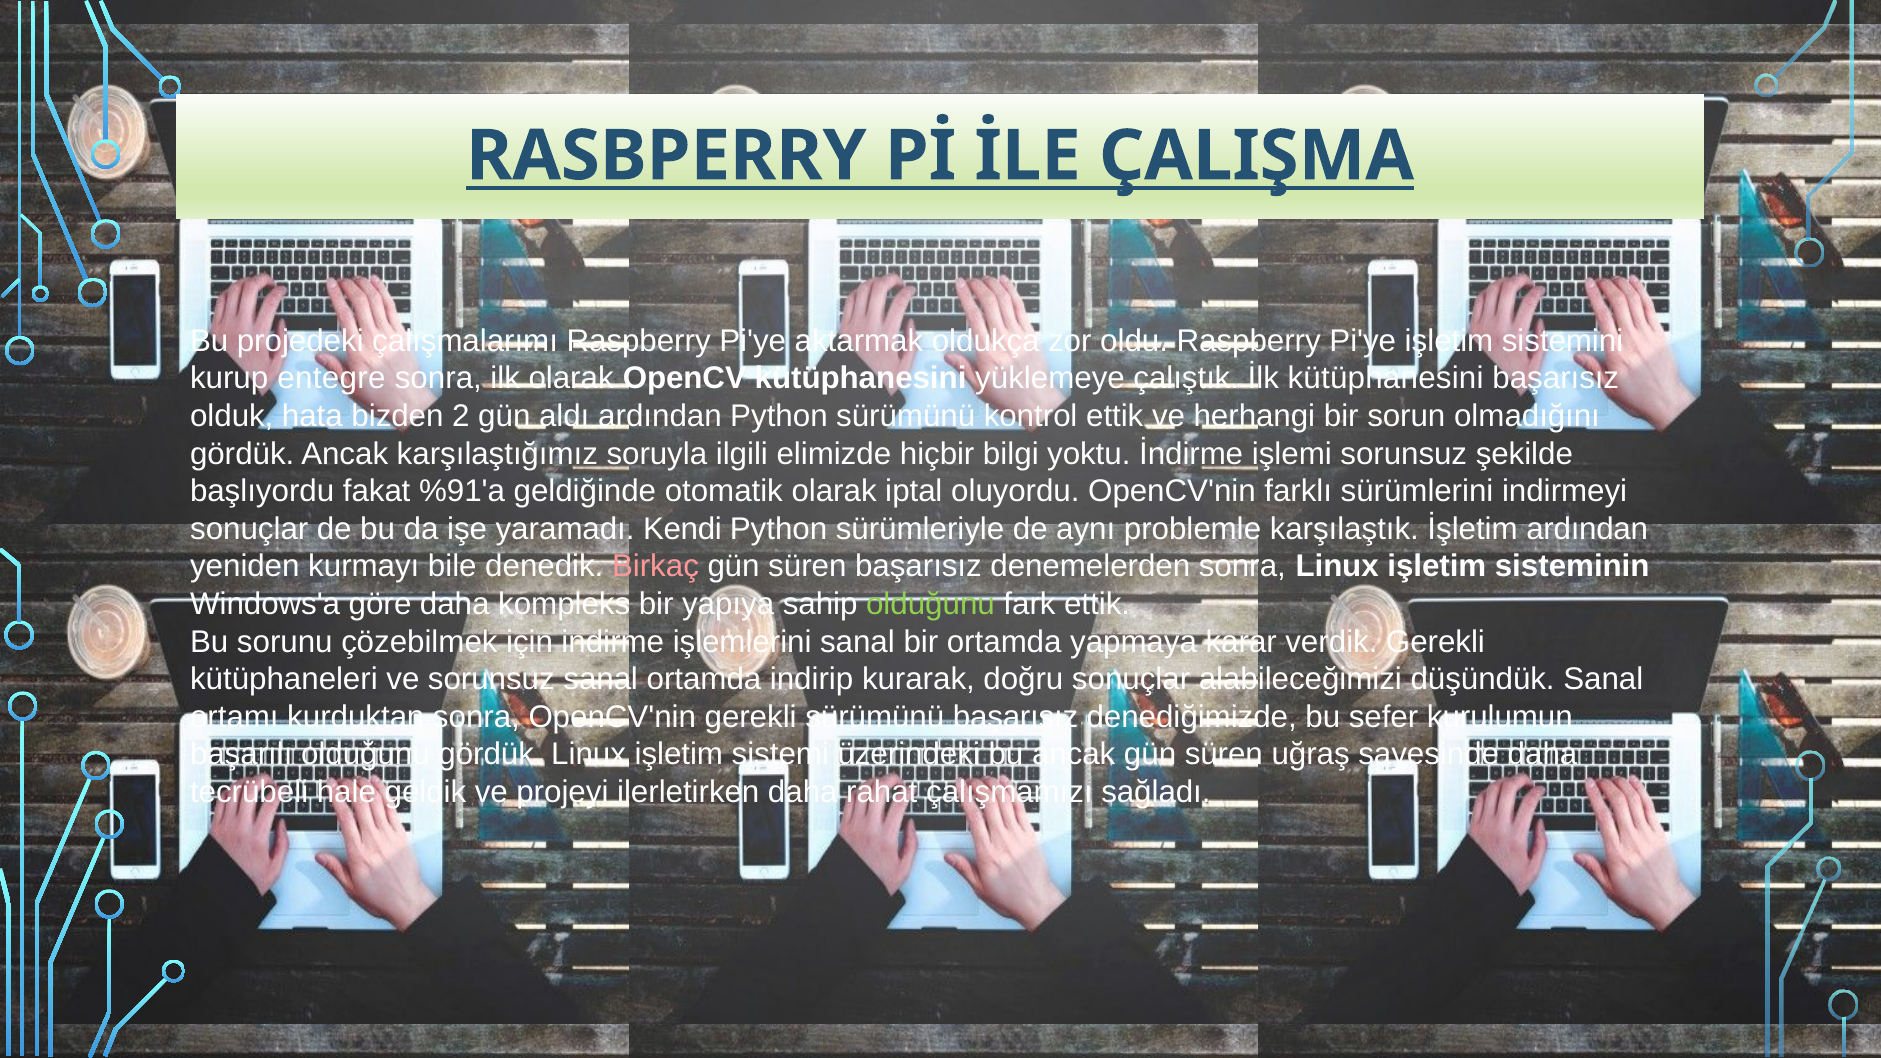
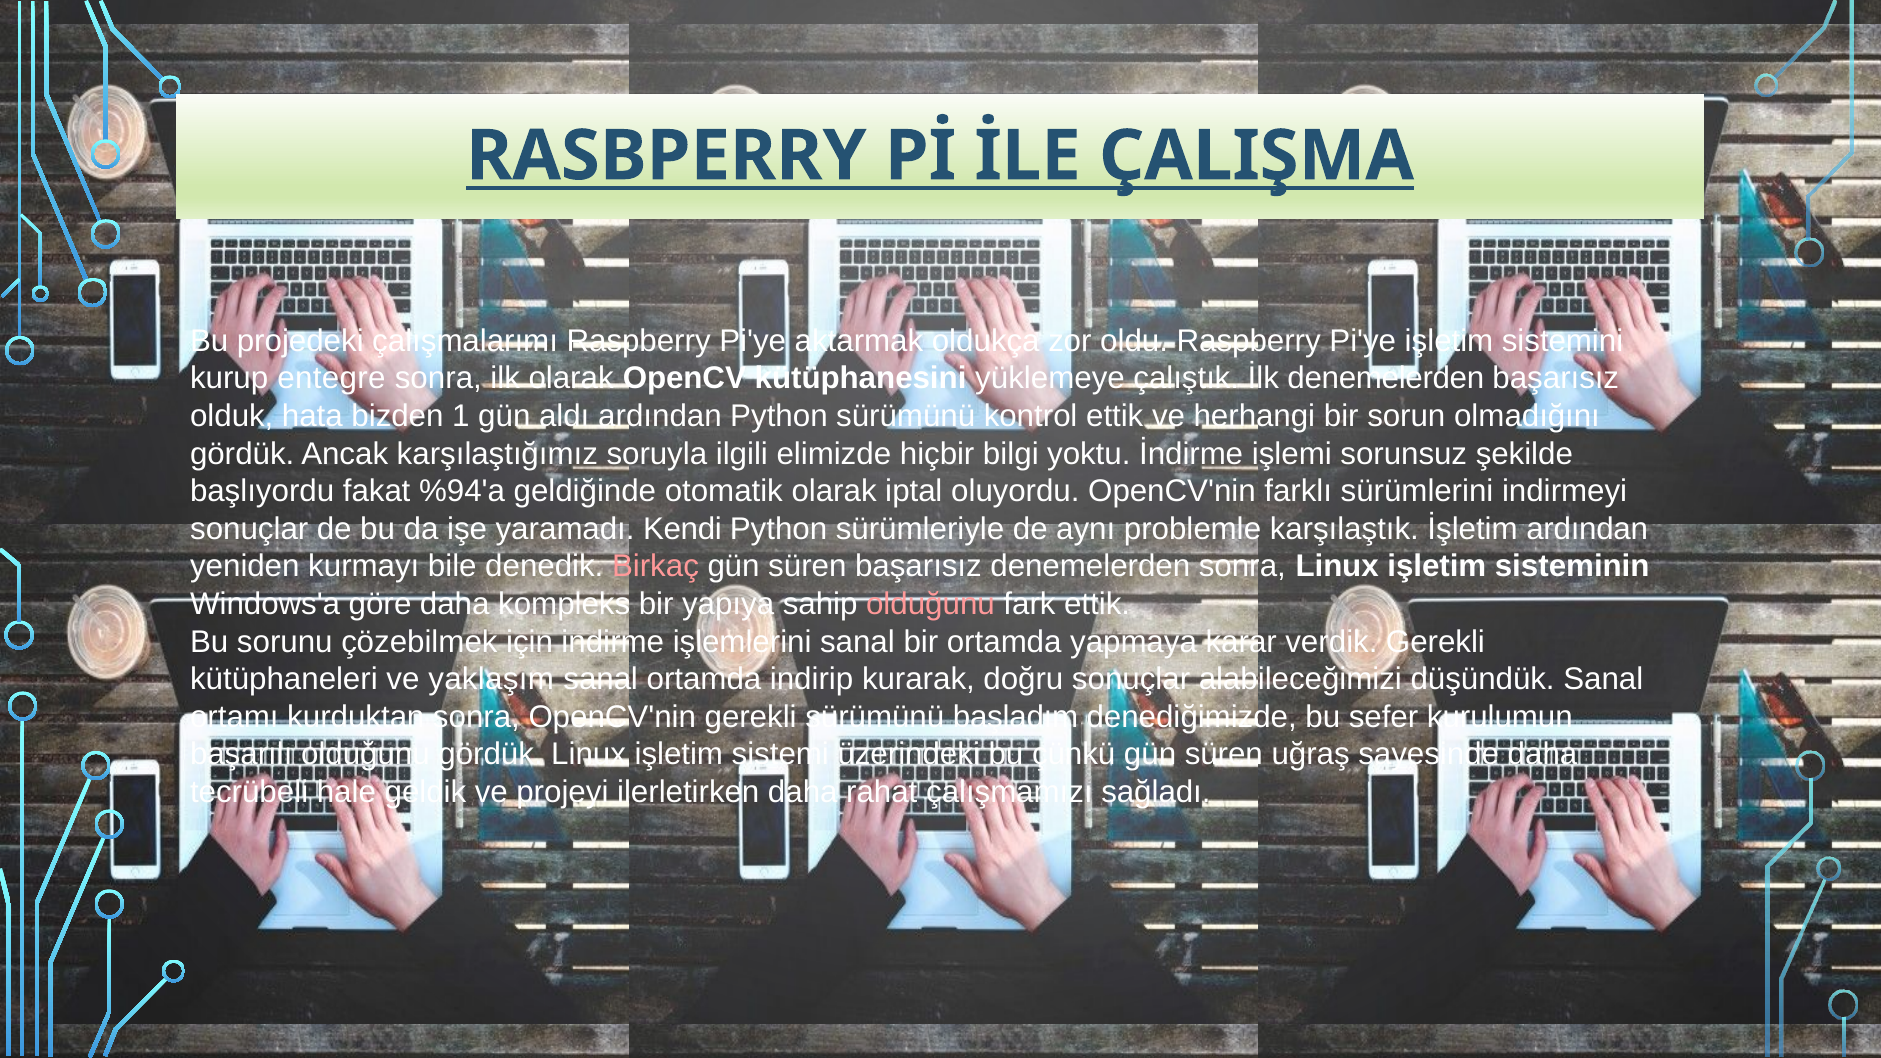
İlk kütüphanesini: kütüphanesini -> denemelerden
2: 2 -> 1
%91'a: %91'a -> %94'a
olduğunu at (930, 604) colour: light green -> pink
ve sorunsuz: sorunsuz -> yaklaşım
sürümünü başarısız: başarısız -> başladım
bu ancak: ancak -> çünkü
